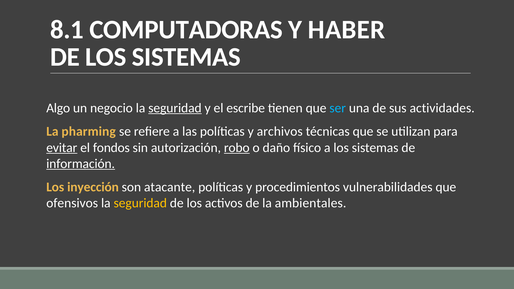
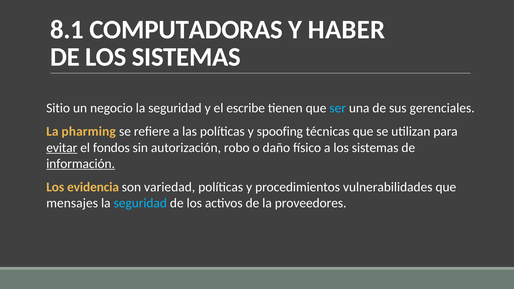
Algo: Algo -> Sitio
seguridad at (175, 108) underline: present -> none
actividades: actividades -> gerenciales
archivos: archivos -> spoofing
robo underline: present -> none
inyección: inyección -> evidencia
atacante: atacante -> variedad
ofensivos: ofensivos -> mensajes
seguridad at (140, 203) colour: yellow -> light blue
ambientales: ambientales -> proveedores
